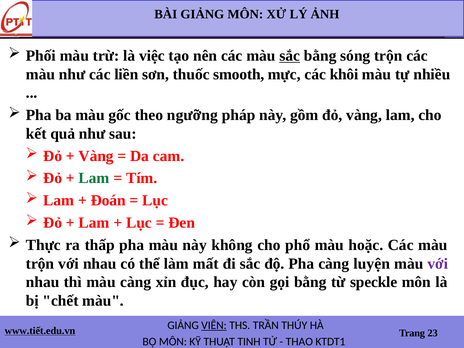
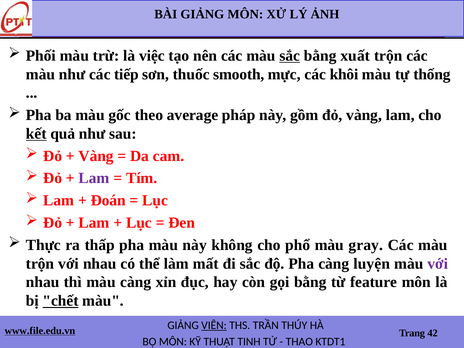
sóng: sóng -> xuất
liền: liền -> tiếp
nhiều: nhiều -> thống
ngưỡng: ngưỡng -> average
kết underline: none -> present
Lam at (94, 178) colour: green -> purple
hoặc: hoặc -> gray
speckle: speckle -> feature
chết underline: none -> present
www.tiết.edu.vn: www.tiết.edu.vn -> www.file.edu.vn
23: 23 -> 42
